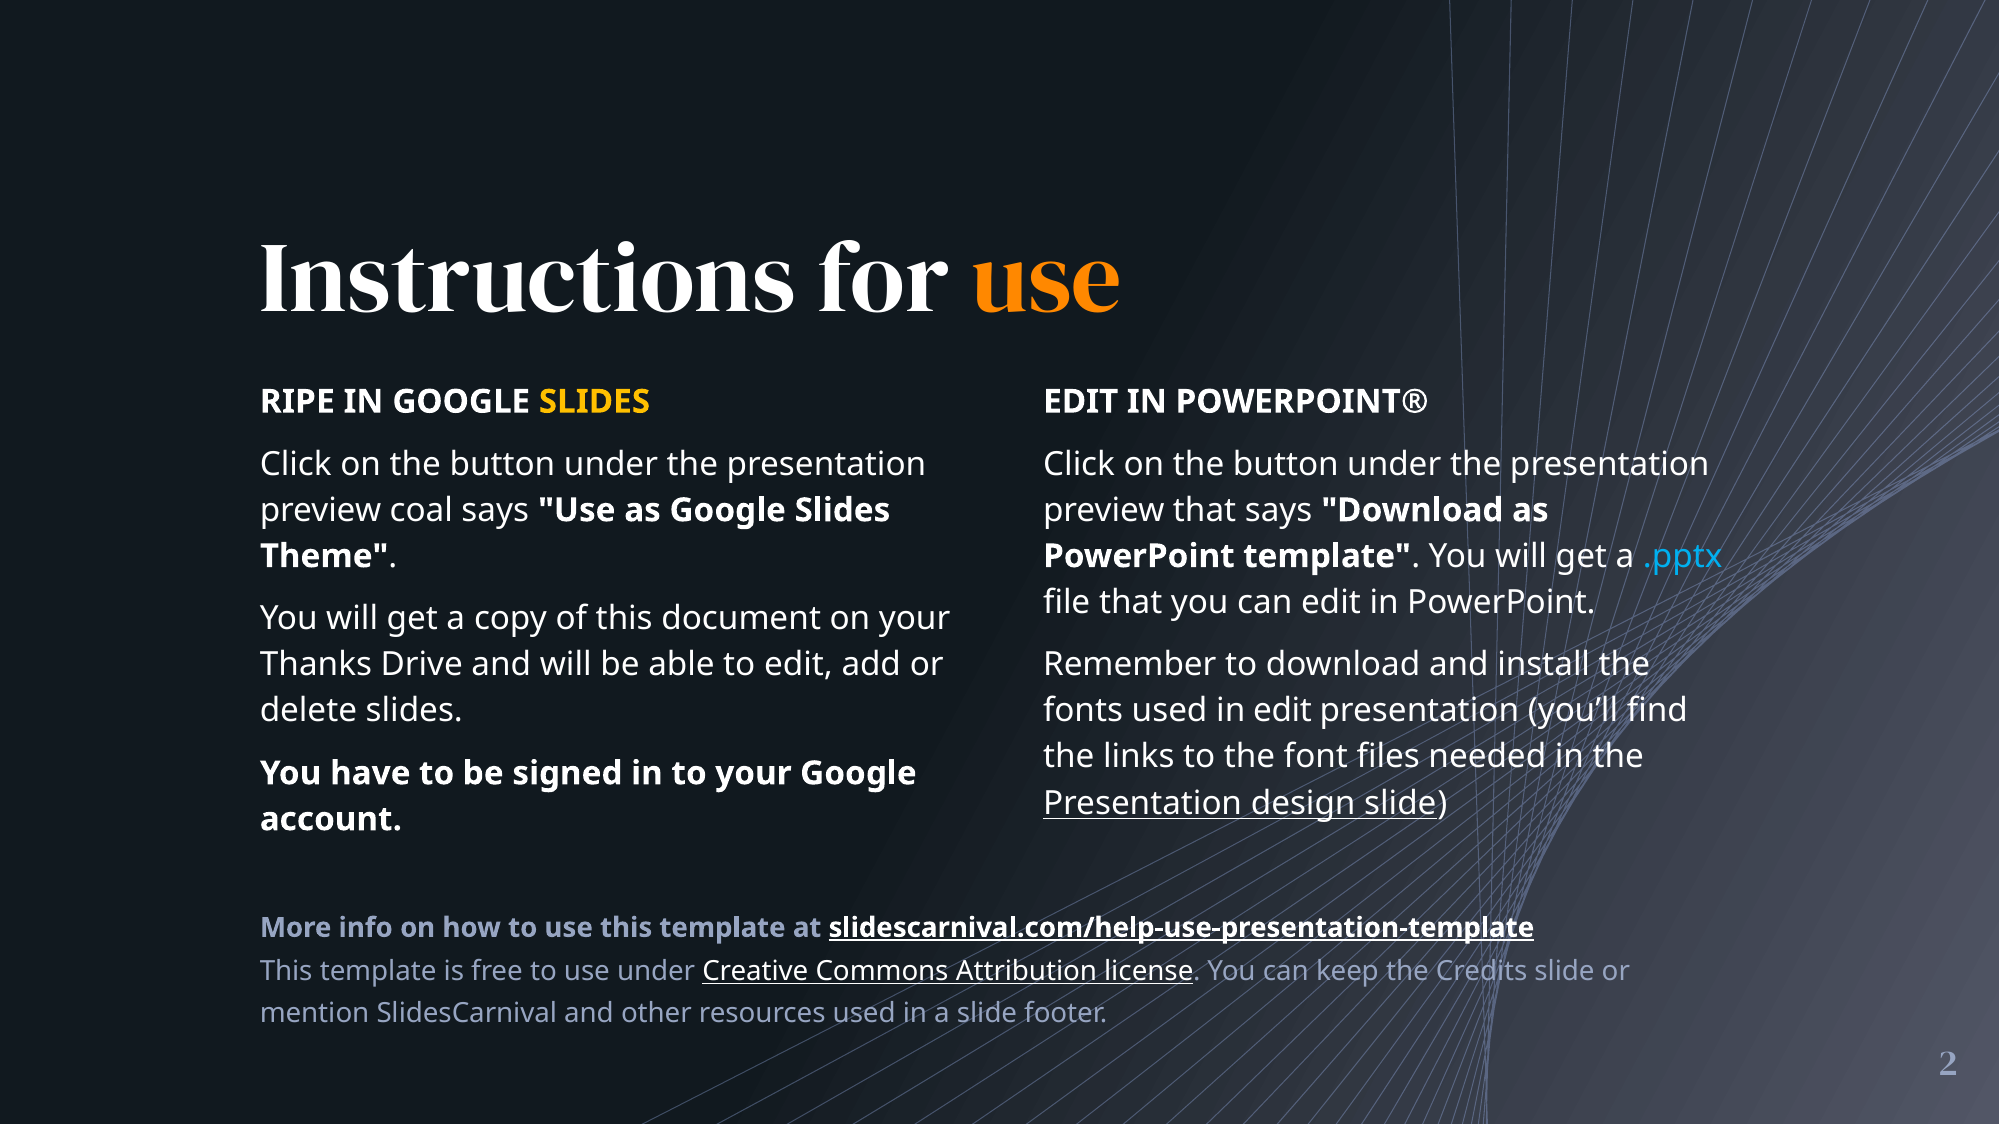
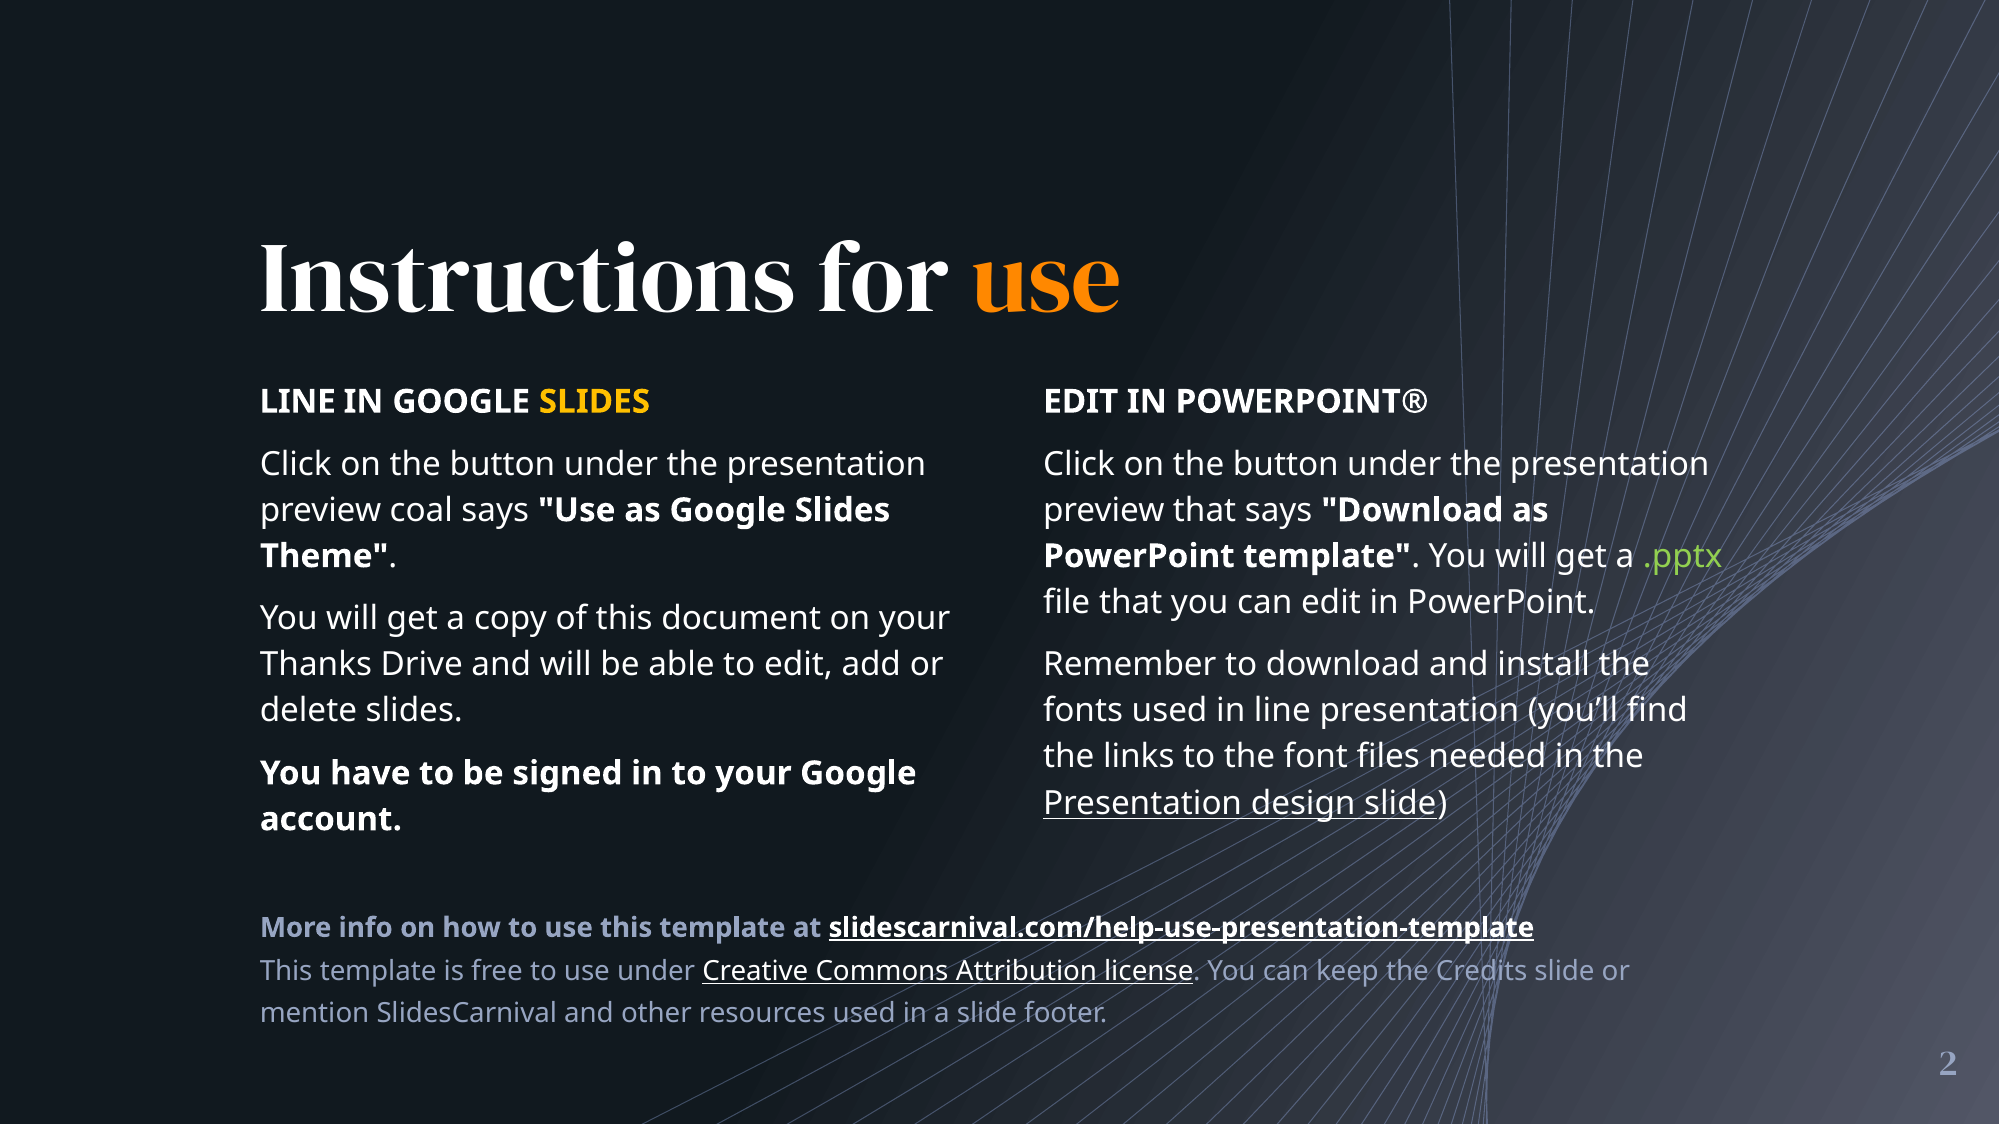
RIPE at (297, 402): RIPE -> LINE
.pptx colour: light blue -> light green
in edit: edit -> line
